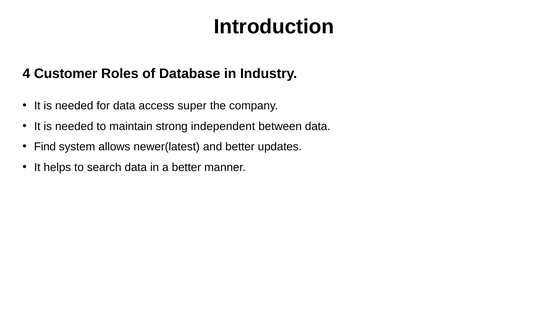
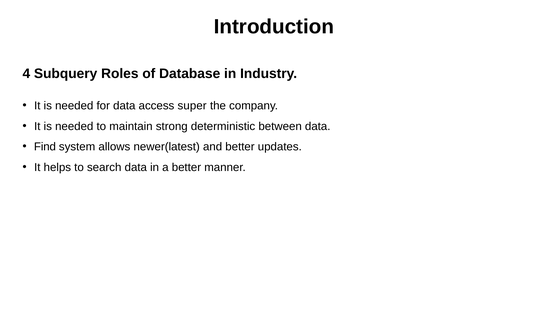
Customer: Customer -> Subquery
independent: independent -> deterministic
